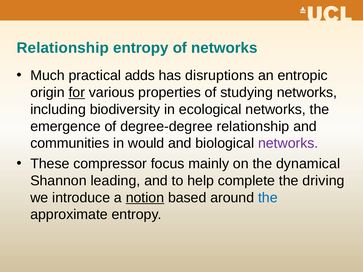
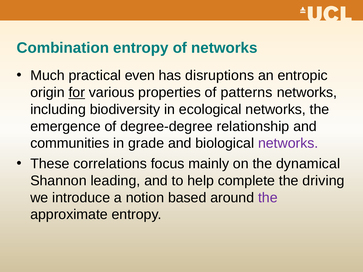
Relationship at (63, 48): Relationship -> Combination
adds: adds -> even
studying: studying -> patterns
would: would -> grade
compressor: compressor -> correlations
notion underline: present -> none
the at (268, 198) colour: blue -> purple
